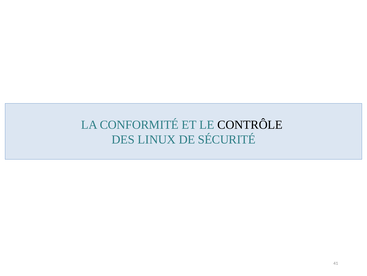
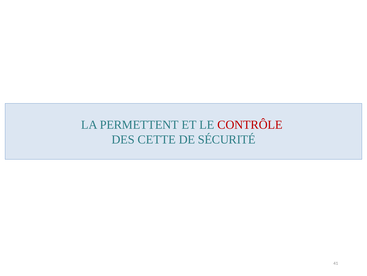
CONFORMITÉ: CONFORMITÉ -> PERMETTENT
CONTRÔLE colour: black -> red
LINUX: LINUX -> CETTE
